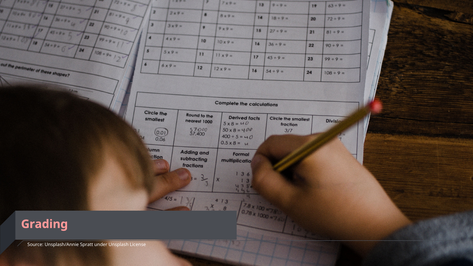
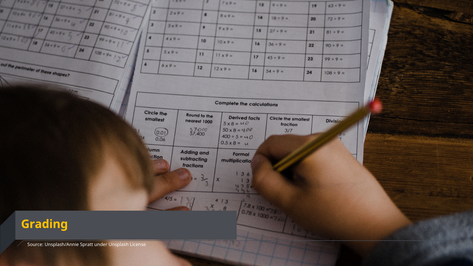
Grading colour: pink -> yellow
